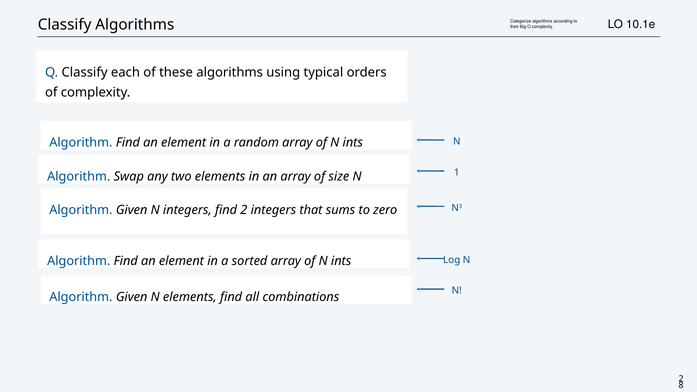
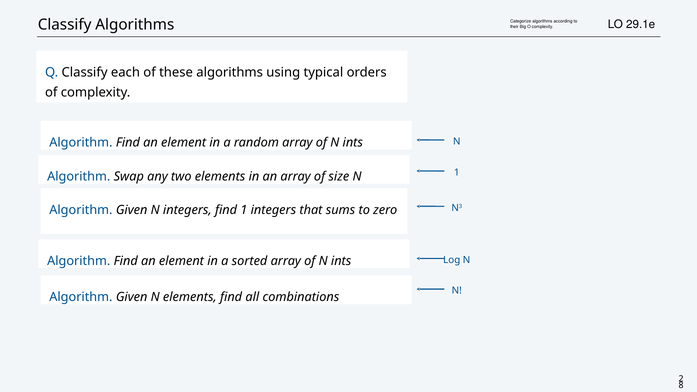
10.1e: 10.1e -> 29.1e
find 2: 2 -> 1
